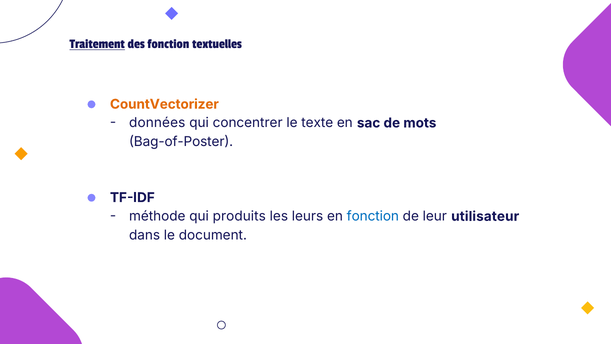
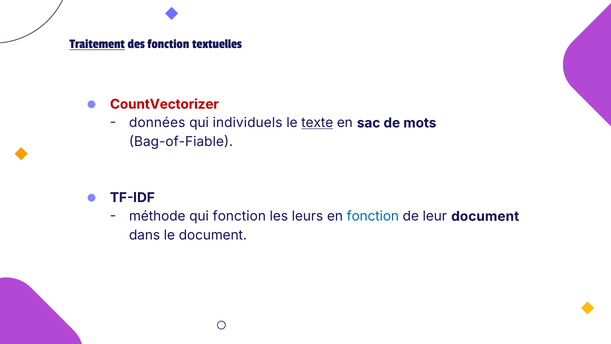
CountVectorizer colour: orange -> red
concentrer: concentrer -> individuels
texte underline: none -> present
Bag-of-Poster: Bag-of-Poster -> Bag-of-Fiable
qui produits: produits -> fonction
leur utilisateur: utilisateur -> document
